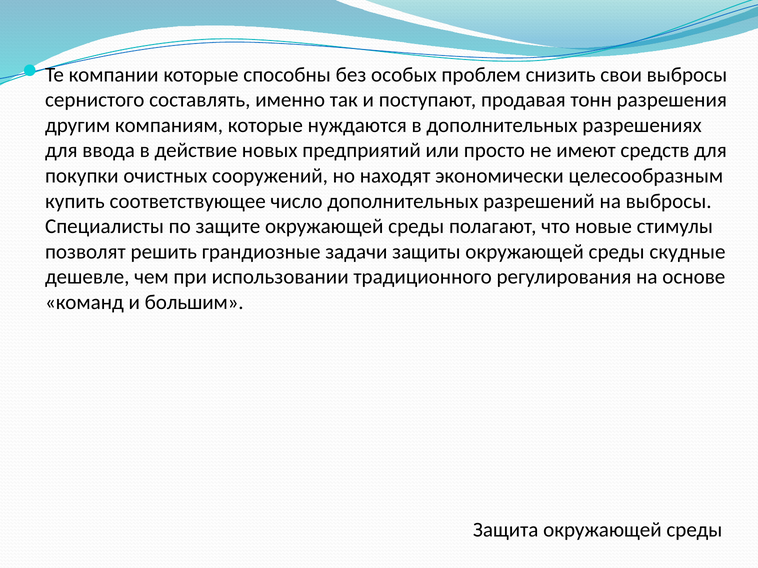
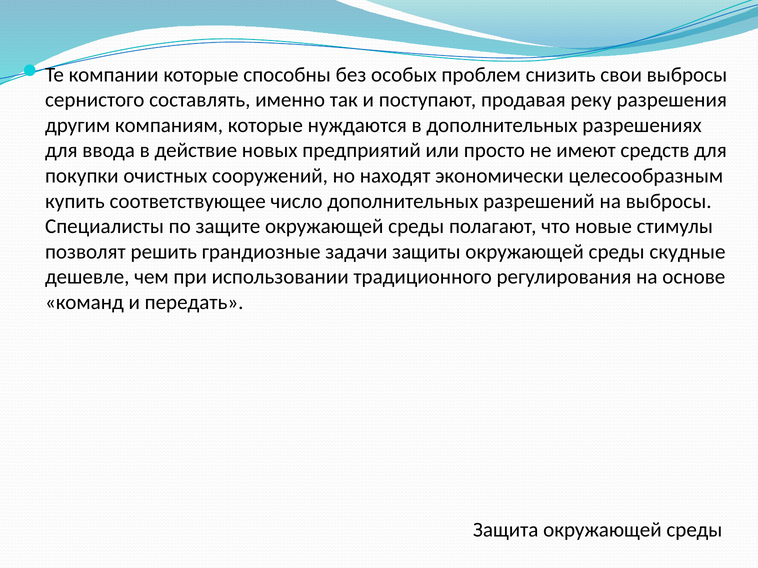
тонн: тонн -> реку
большим: большим -> передать
